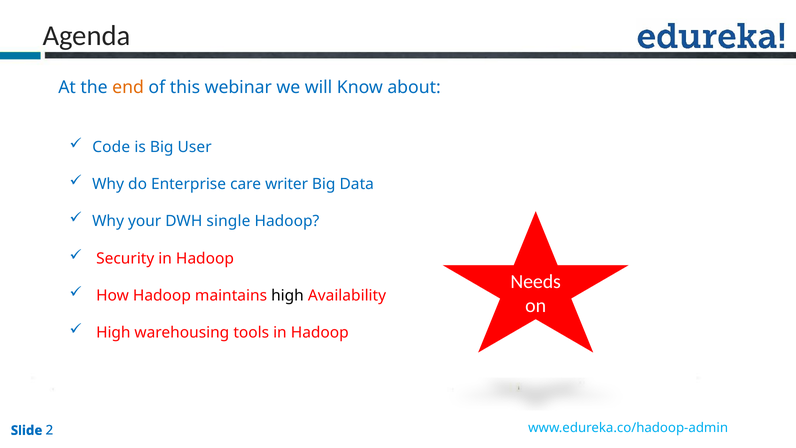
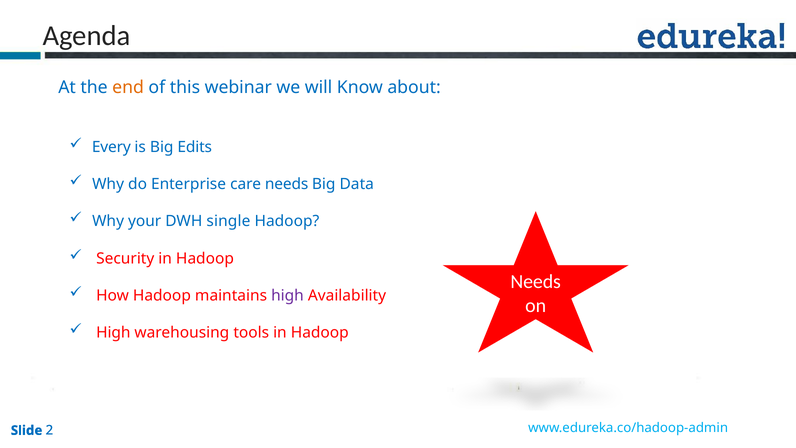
Code: Code -> Every
User: User -> Edits
care writer: writer -> needs
high at (287, 296) colour: black -> purple
